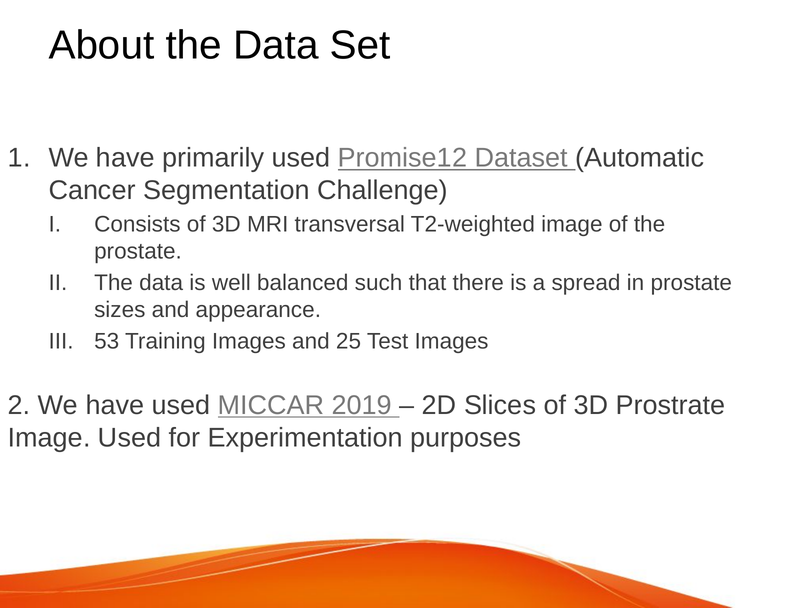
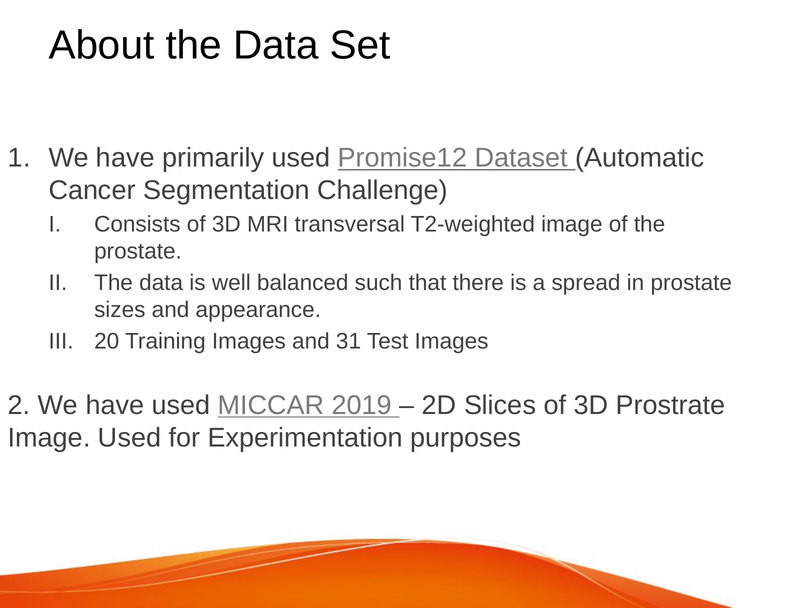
53: 53 -> 20
25: 25 -> 31
